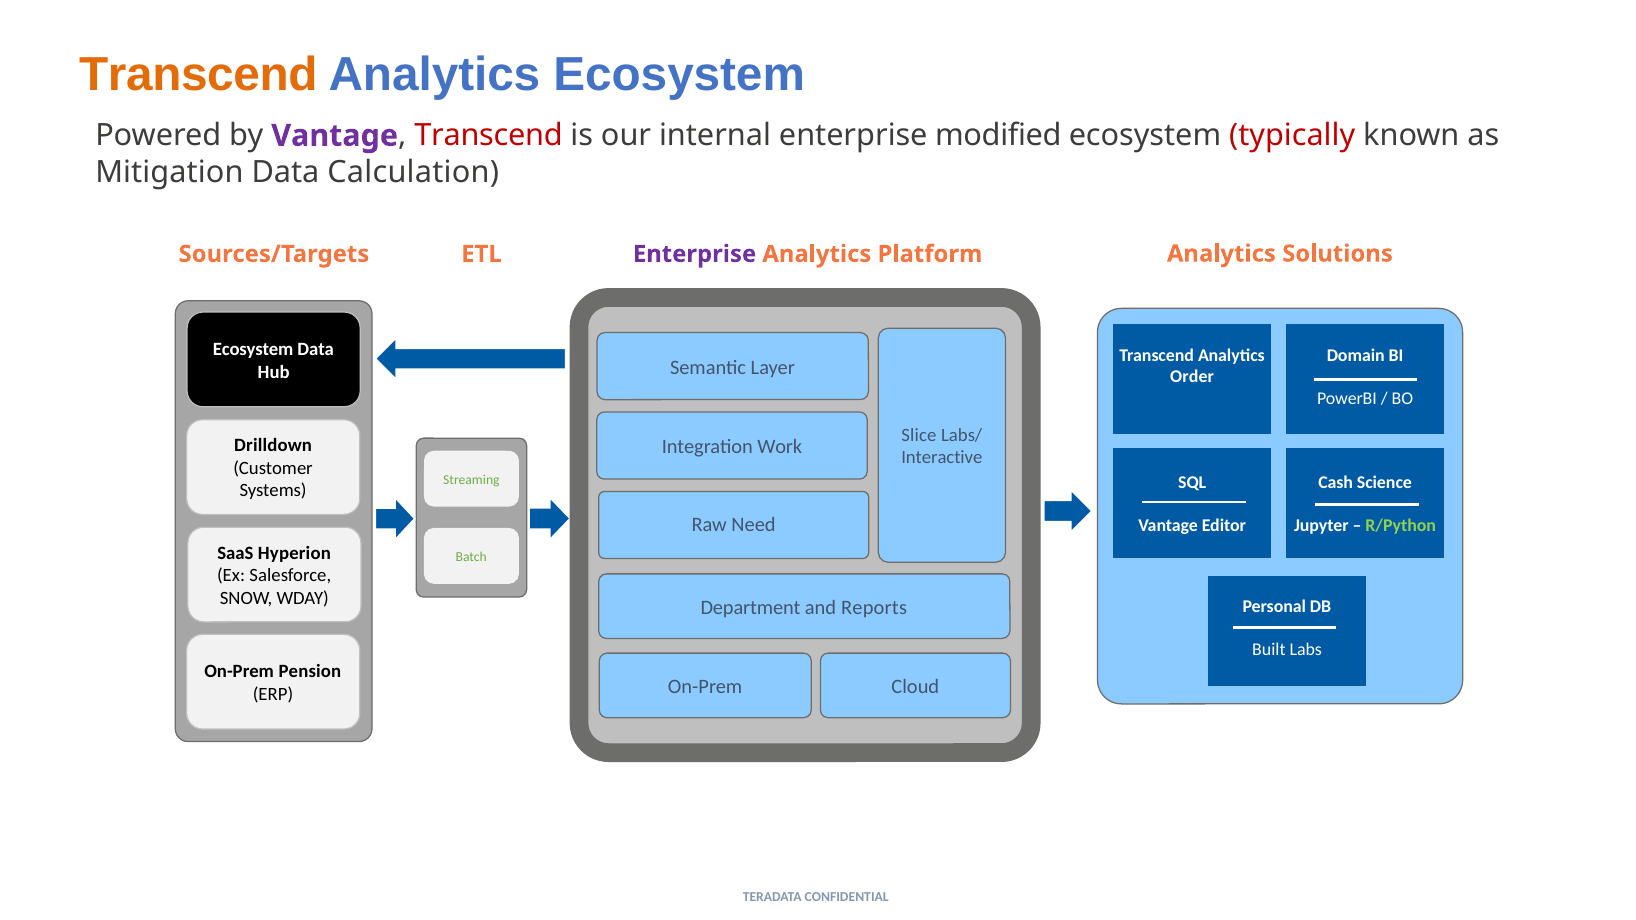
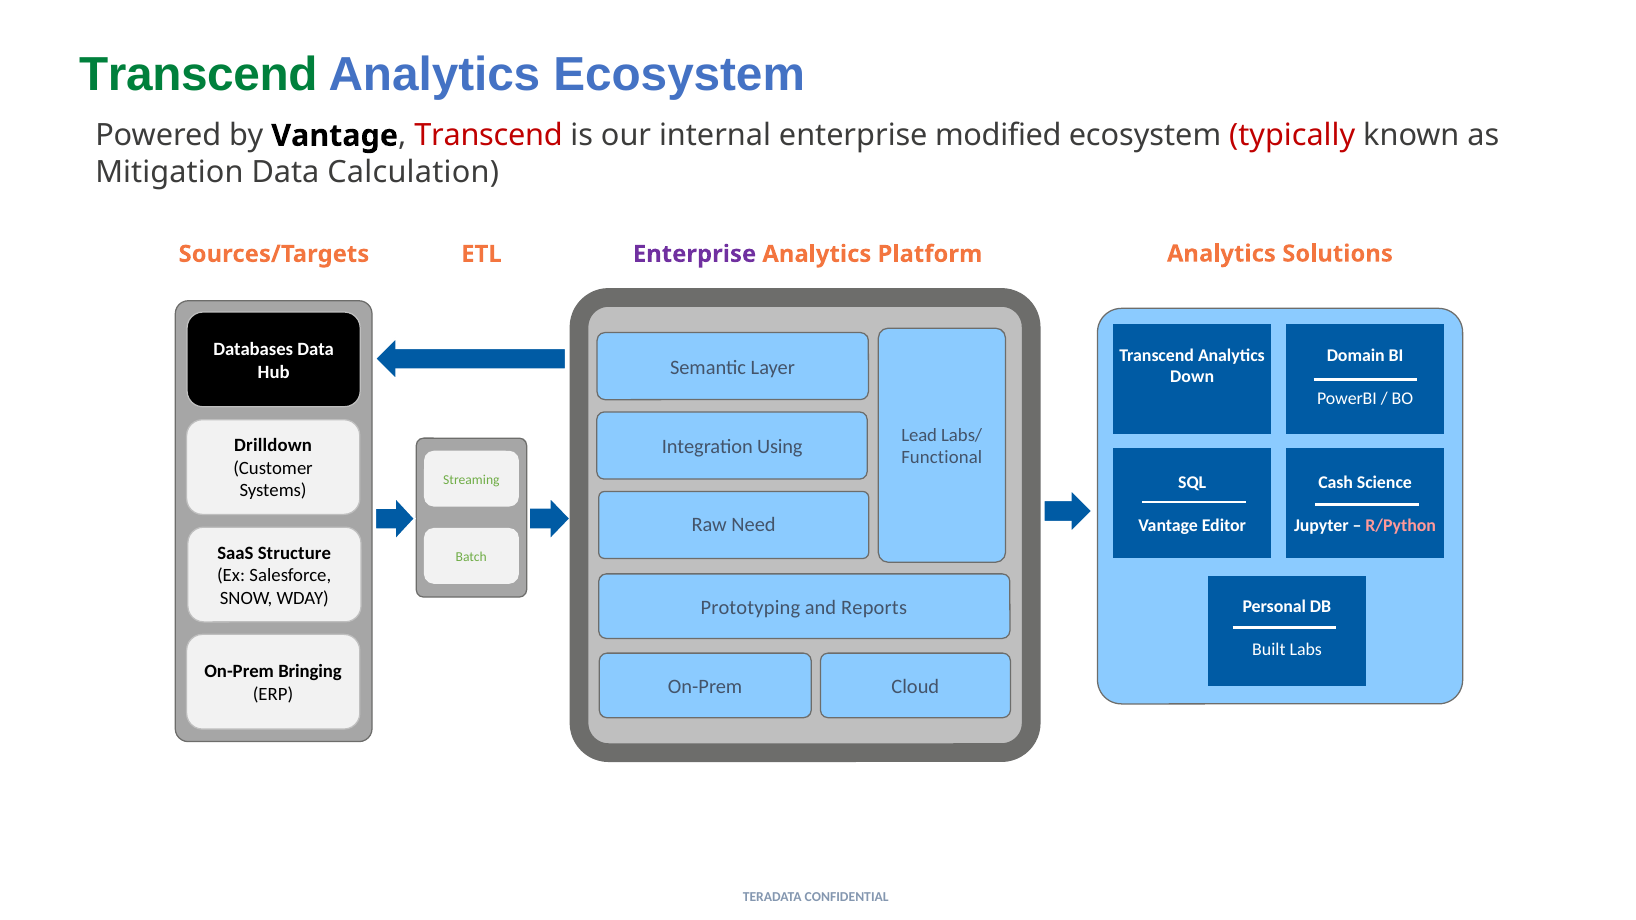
Transcend at (198, 74) colour: orange -> green
Vantage at (335, 136) colour: purple -> black
Ecosystem at (253, 349): Ecosystem -> Databases
Order: Order -> Down
Slice: Slice -> Lead
Work: Work -> Using
Interactive: Interactive -> Functional
R/Python colour: light green -> pink
Hyperion: Hyperion -> Structure
Department: Department -> Prototyping
Pension: Pension -> Bringing
